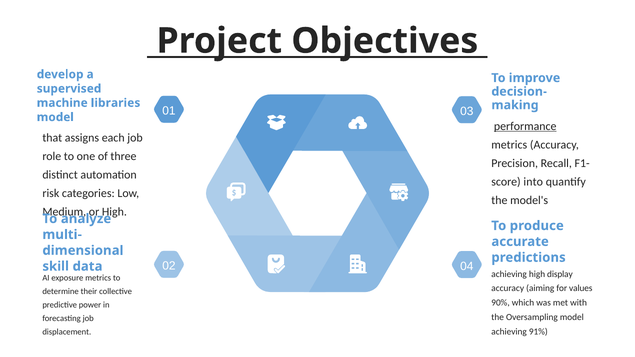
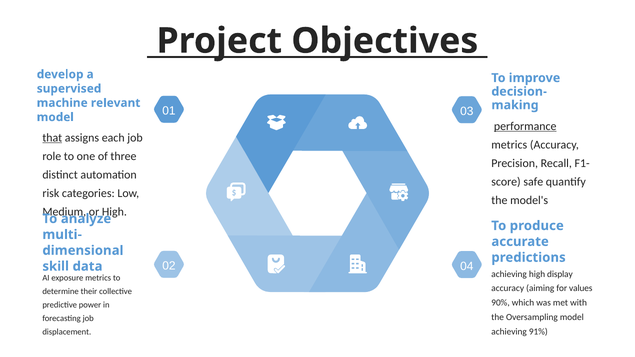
libraries: libraries -> relevant
that underline: none -> present
into: into -> safe
